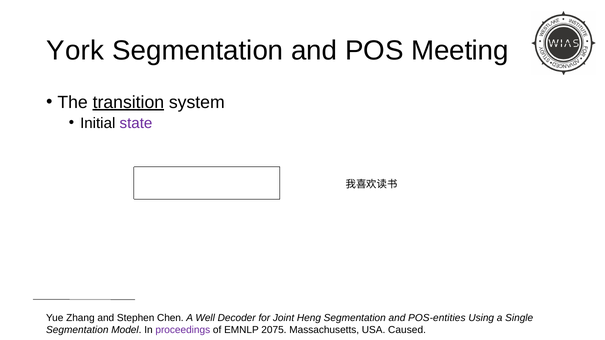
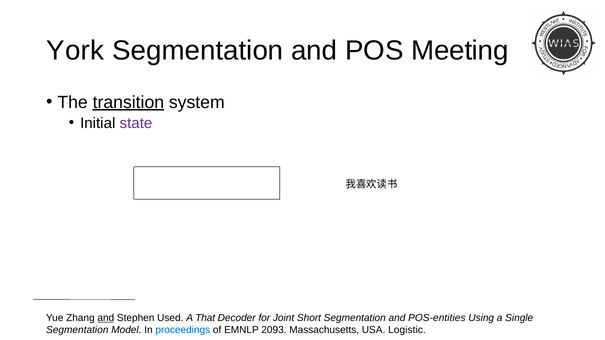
and at (106, 318) underline: none -> present
Chen: Chen -> Used
Well: Well -> That
Heng: Heng -> Short
proceedings colour: purple -> blue
2075: 2075 -> 2093
Caused: Caused -> Logistic
